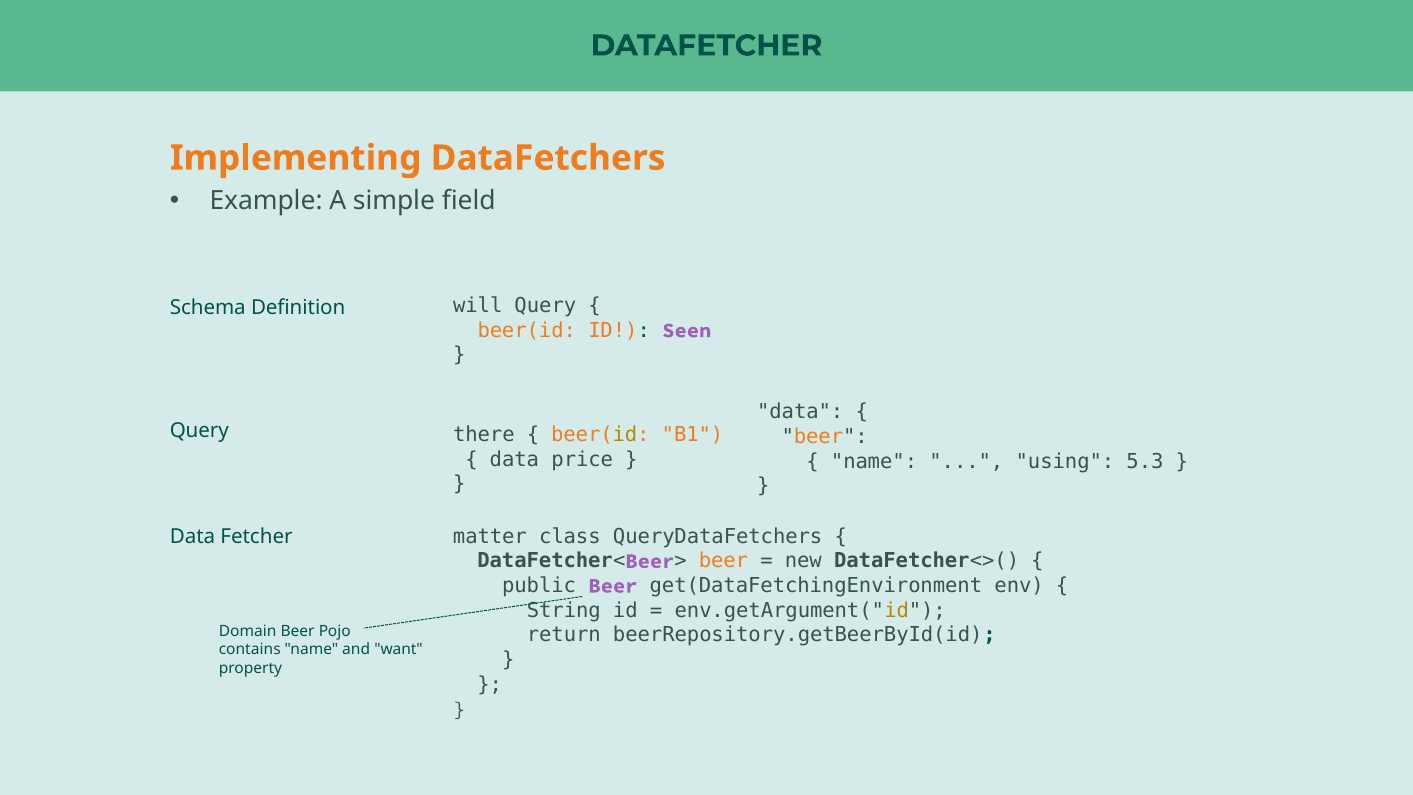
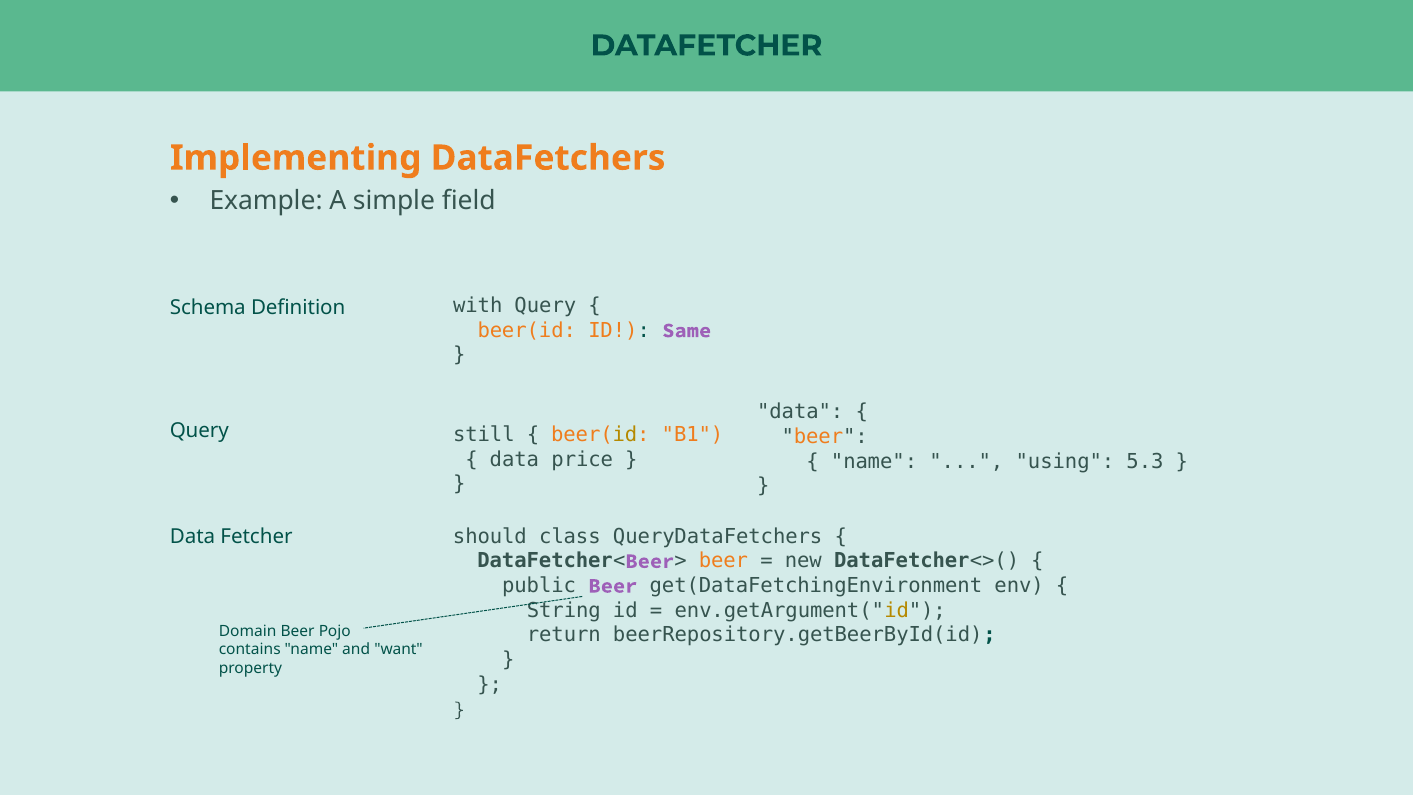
will: will -> with
Seen: Seen -> Same
there: there -> still
matter: matter -> should
